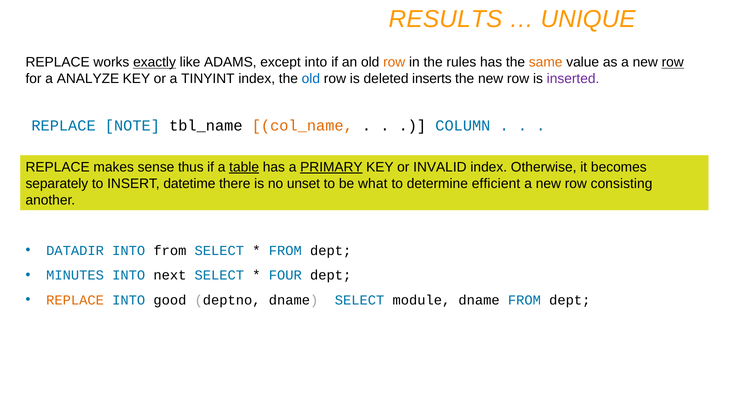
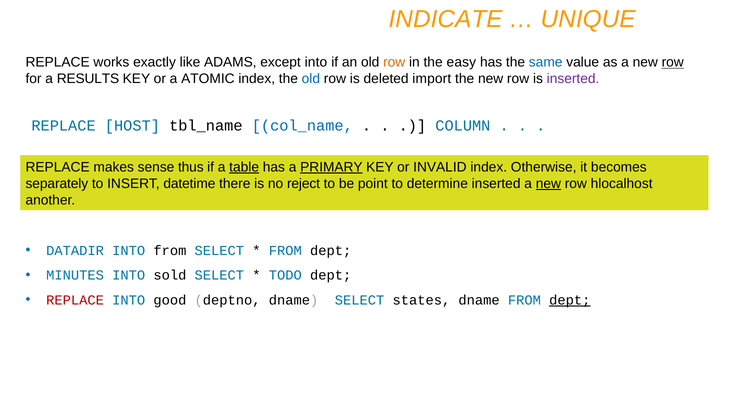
RESULTS: RESULTS -> INDICATE
exactly underline: present -> none
rules: rules -> easy
same colour: orange -> blue
ANALYZE: ANALYZE -> RESULTS
TINYINT: TINYINT -> ATOMIC
inserts: inserts -> import
NOTE: NOTE -> HOST
col_name colour: orange -> blue
unset: unset -> reject
what: what -> point
determine efficient: efficient -> inserted
new at (548, 183) underline: none -> present
consisting: consisting -> hlocalhost
next: next -> sold
FOUR: FOUR -> TODO
REPLACE at (75, 300) colour: orange -> red
module: module -> states
dept at (570, 300) underline: none -> present
